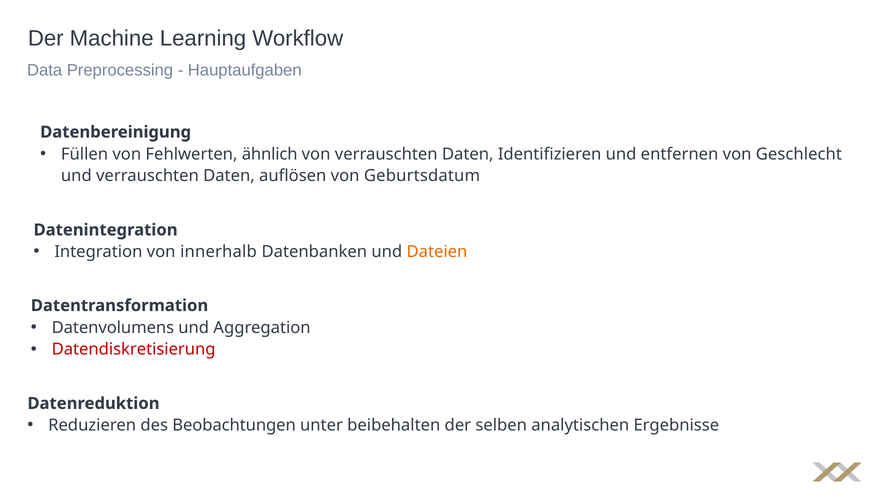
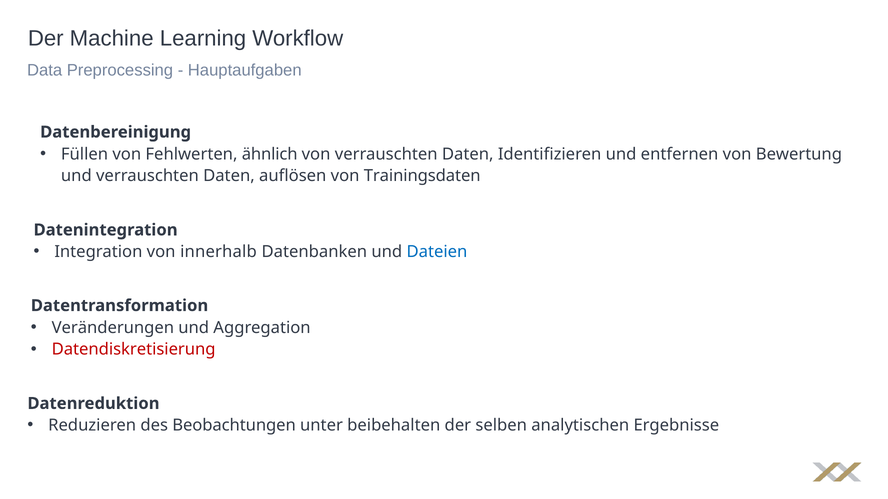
Geschlecht: Geschlecht -> Bewertung
Geburtsdatum: Geburtsdatum -> Trainingsdaten
Dateien colour: orange -> blue
Datenvolumens: Datenvolumens -> Veränderungen
